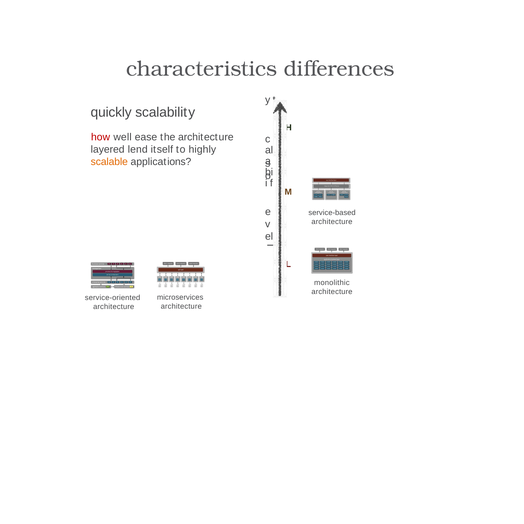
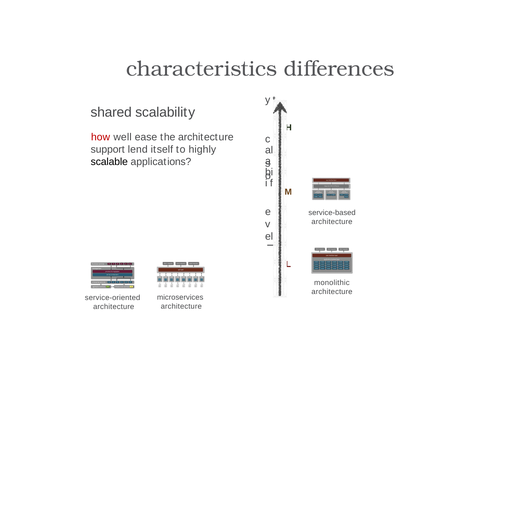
quickly: quickly -> shared
layered: layered -> support
scalable colour: orange -> black
